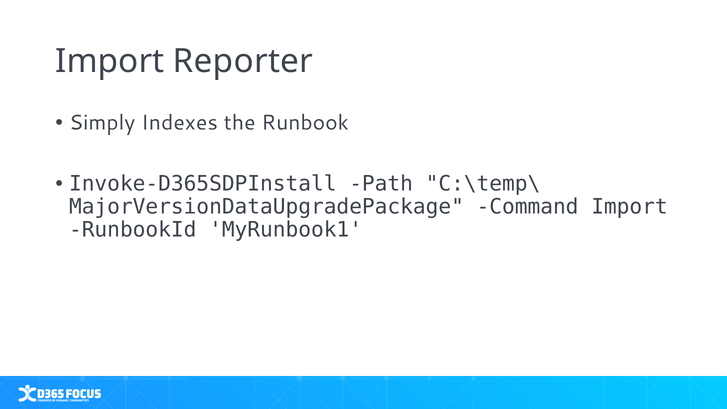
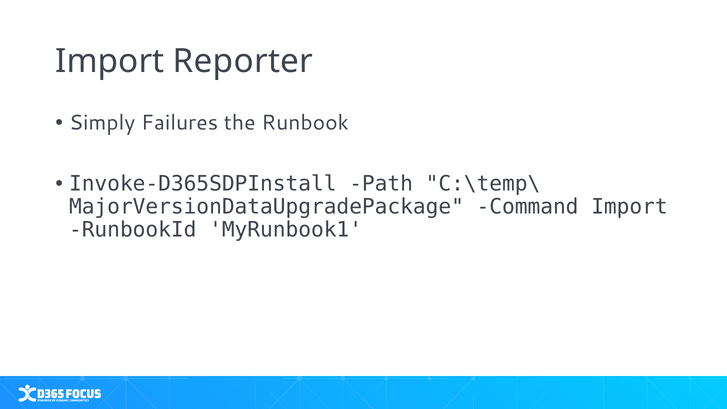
Indexes: Indexes -> Failures
